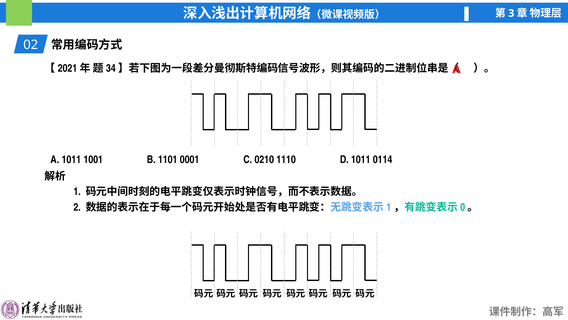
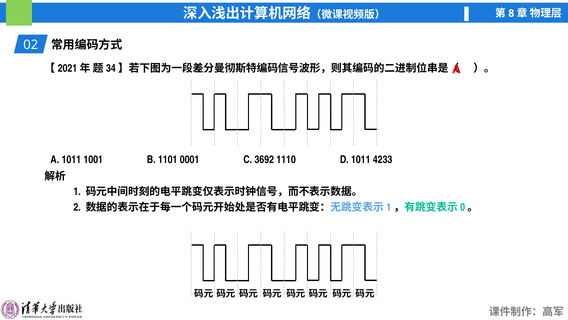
3: 3 -> 8
0210: 0210 -> 3692
0114: 0114 -> 4233
